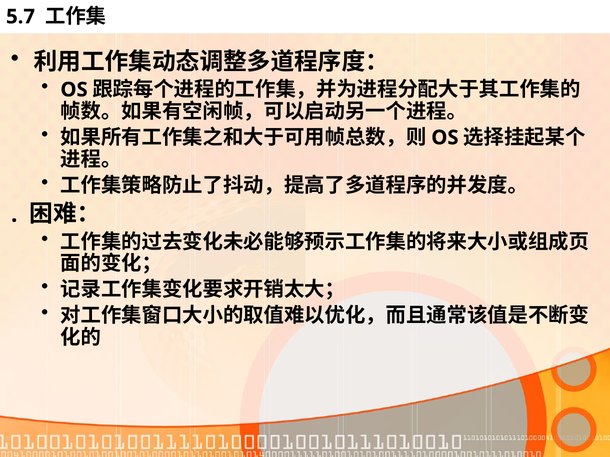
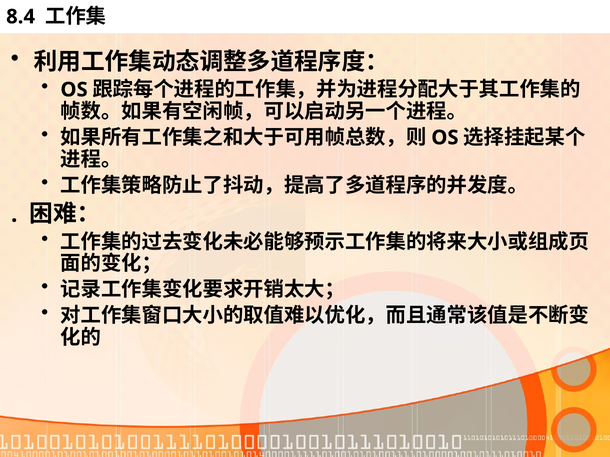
5.7: 5.7 -> 8.4
